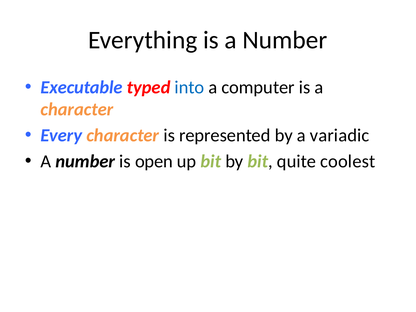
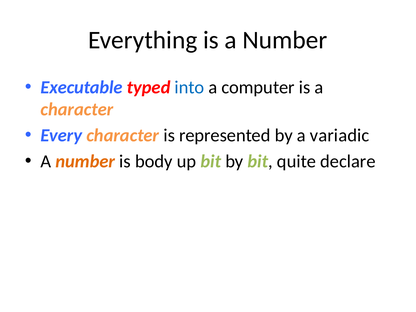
number at (85, 161) colour: black -> orange
open: open -> body
coolest: coolest -> declare
